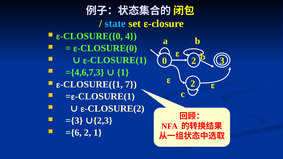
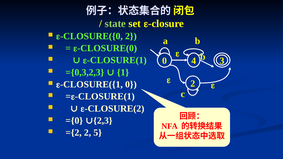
state colour: light blue -> light green
4 at (131, 36): 4 -> 2
0 2: 2 -> 4
={4,6,7,3: ={4,6,7,3 -> ={0,3,2,3
7 at (131, 84): 7 -> 0
={3: ={3 -> ={0
={6: ={6 -> ={2
2 1: 1 -> 5
